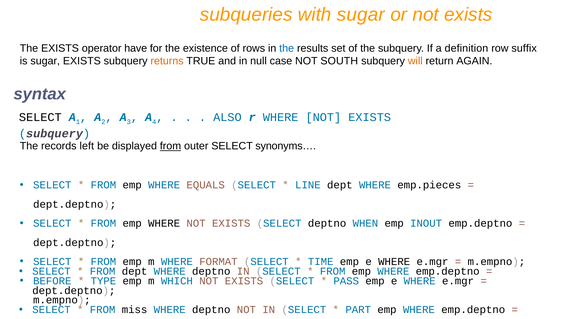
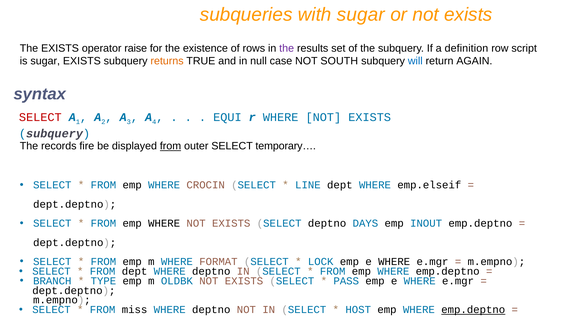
have: have -> raise
the at (287, 48) colour: blue -> purple
suffix: suffix -> script
will colour: orange -> blue
SELECT at (40, 118) colour: black -> red
ALSO: ALSO -> EQUI
left: left -> fire
synonyms…: synonyms… -> temporary…
EQUALS: EQUALS -> CROCIN
emp.pieces: emp.pieces -> emp.elseif
WHEN: WHEN -> DAYS
TIME: TIME -> LOCK
BEFORE: BEFORE -> BRANCH
WHICH: WHICH -> OLDBK
PART: PART -> HOST
emp.deptno at (473, 310) underline: none -> present
